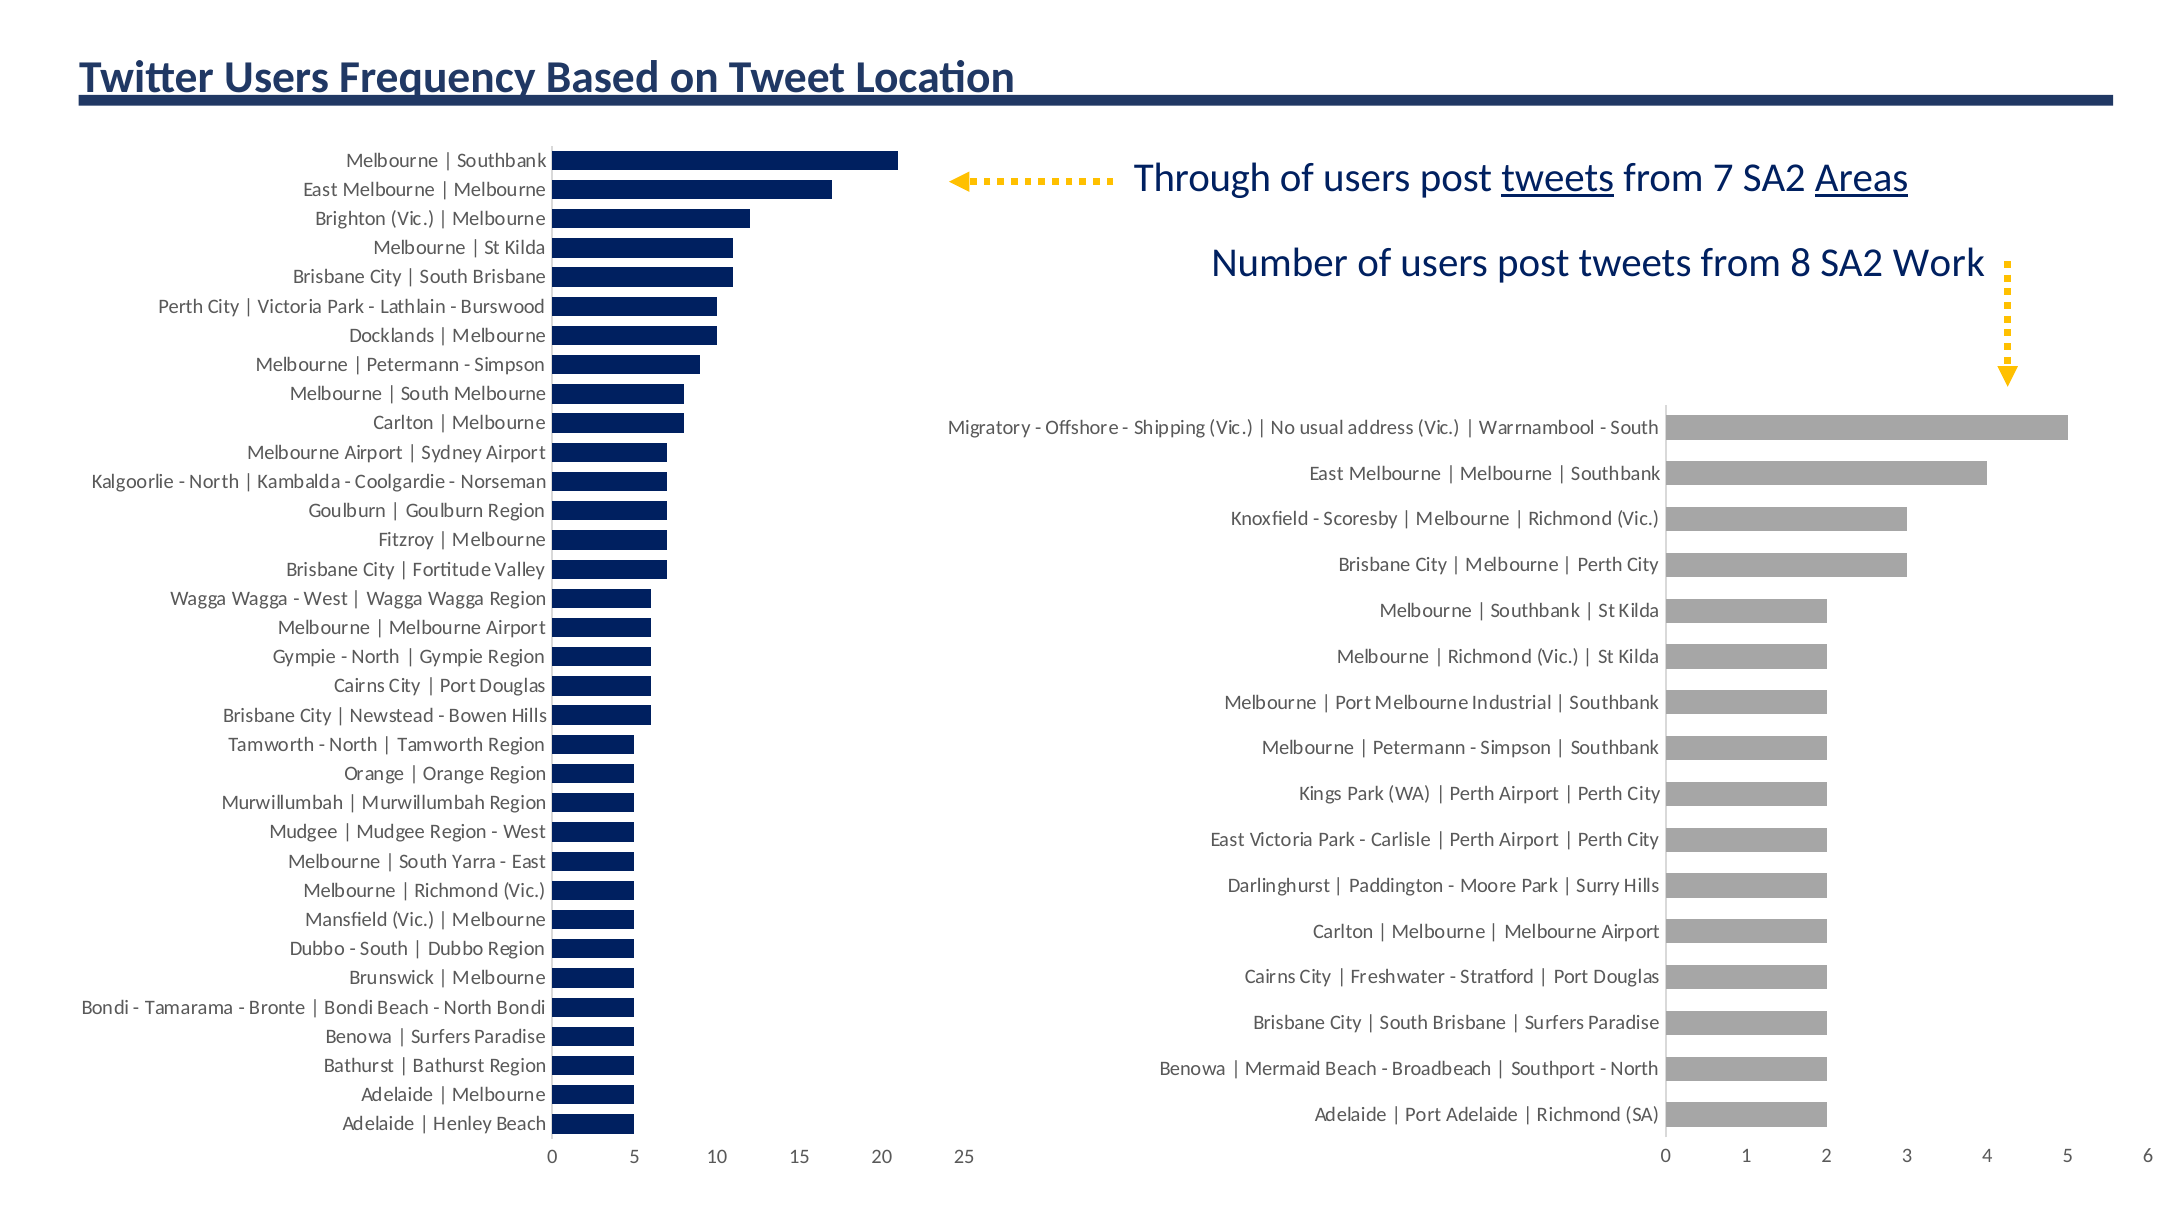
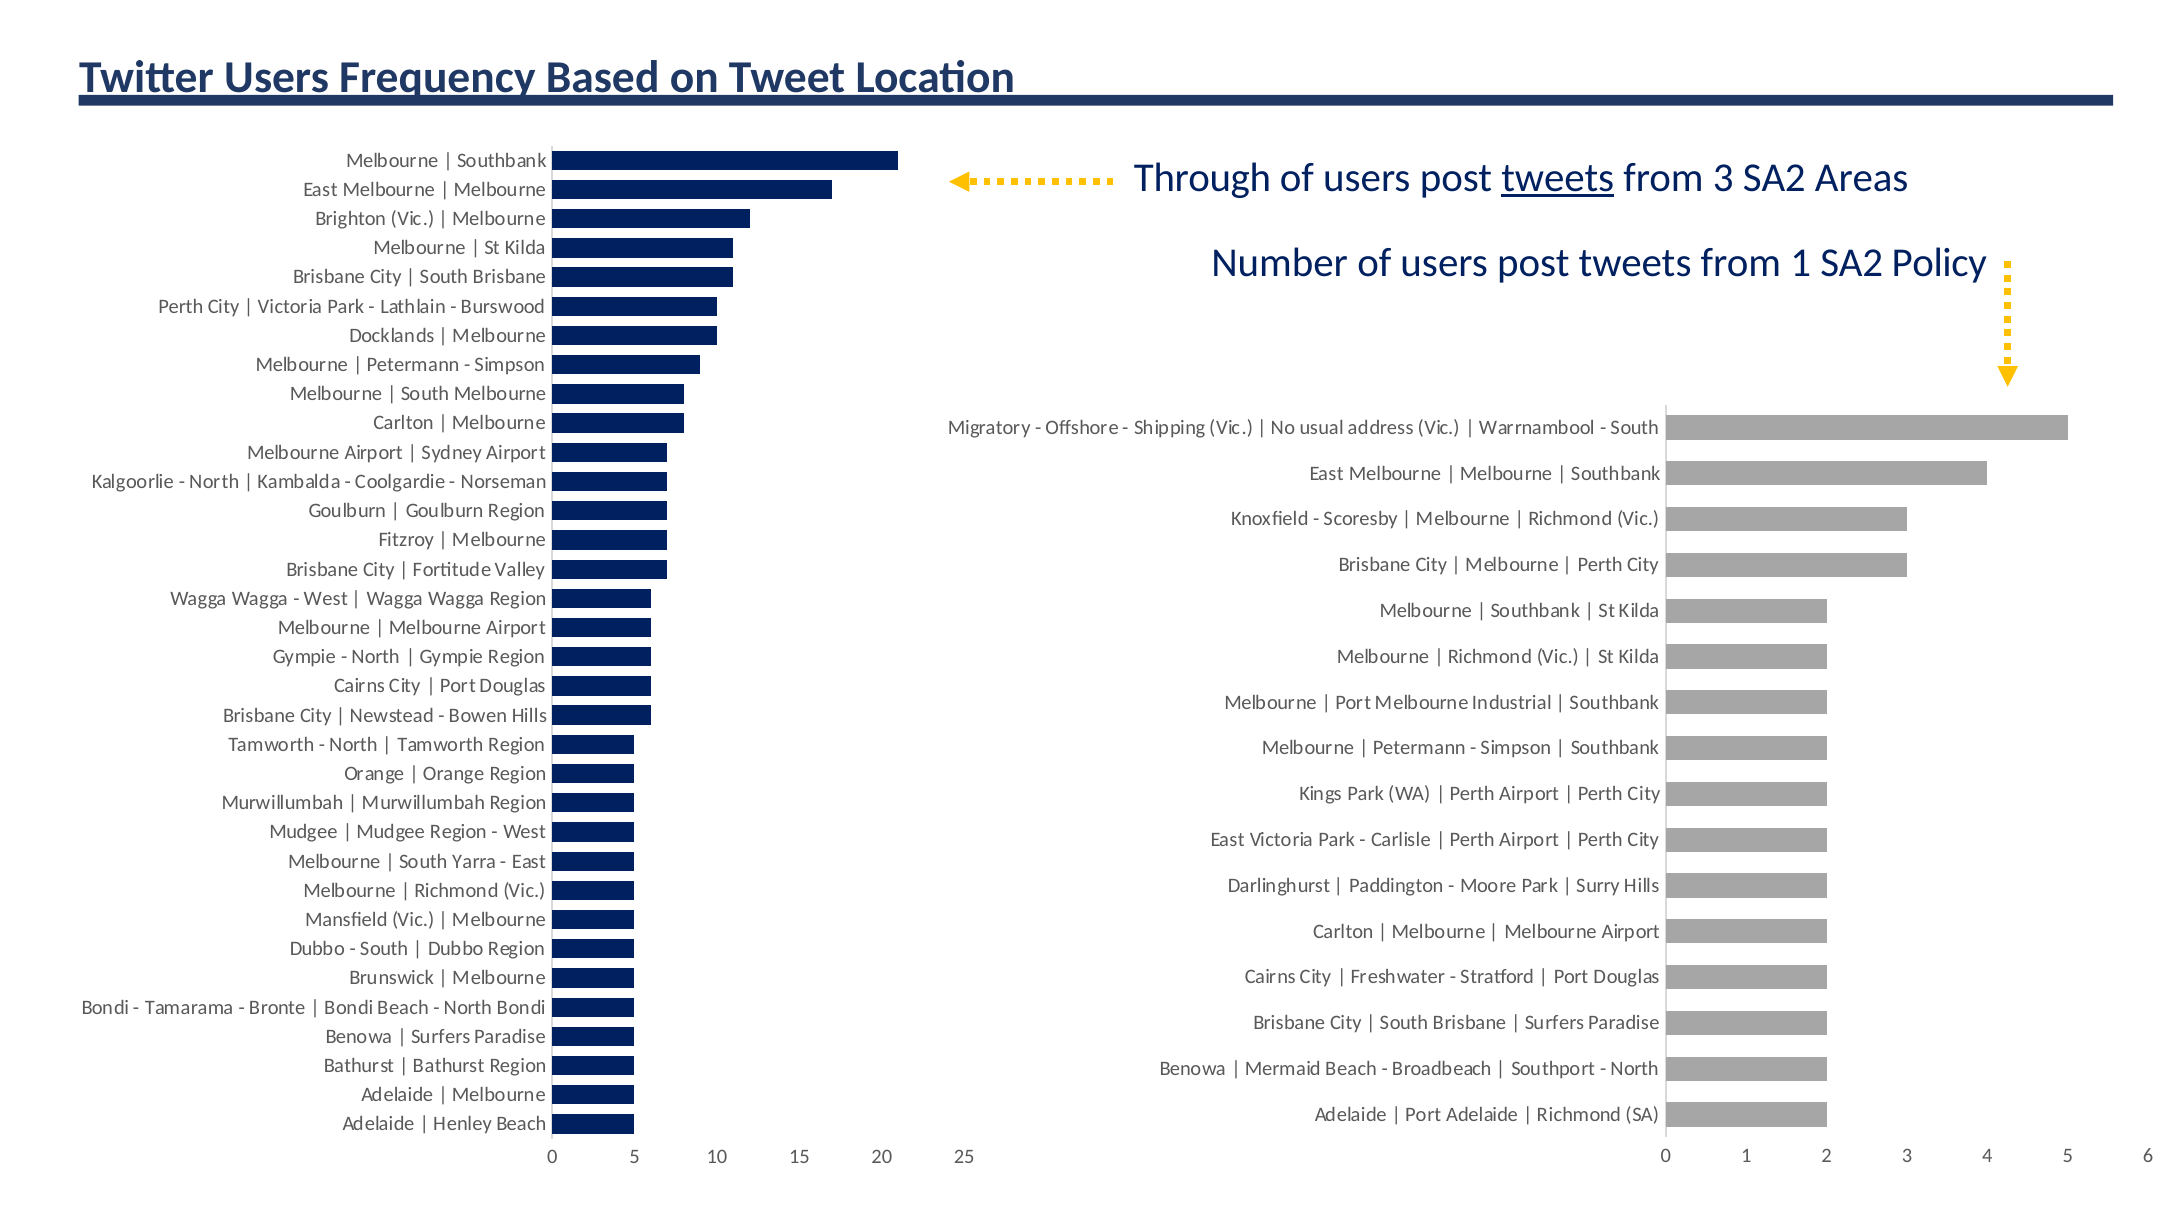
from 7: 7 -> 3
Areas underline: present -> none
from 8: 8 -> 1
Work: Work -> Policy
